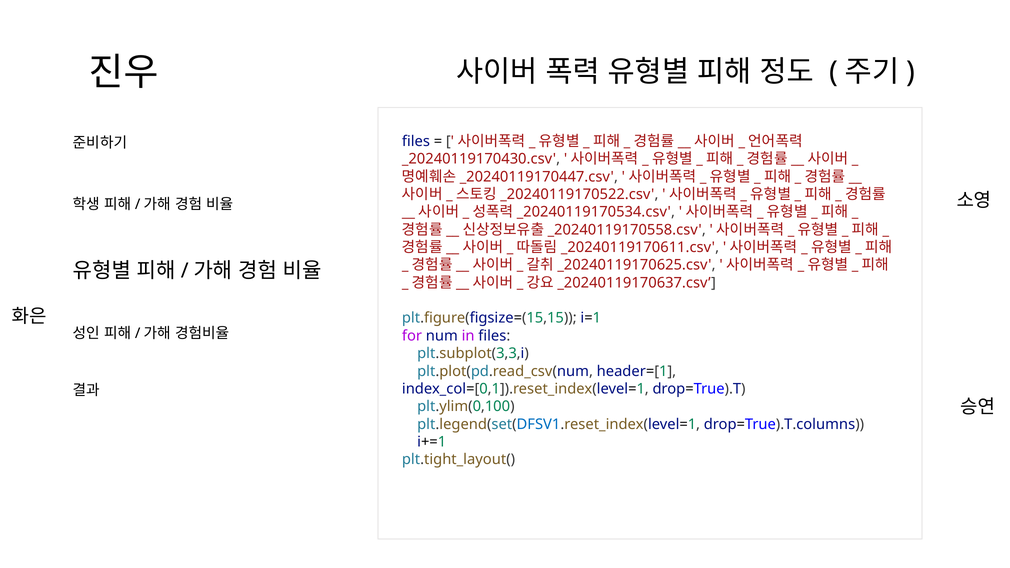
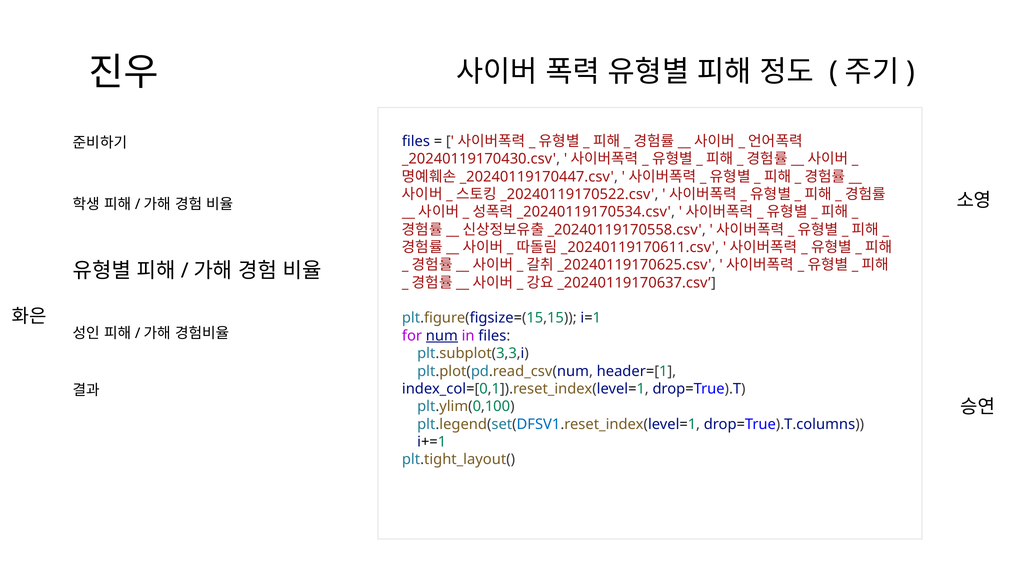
num underline: none -> present
